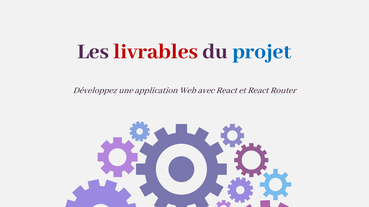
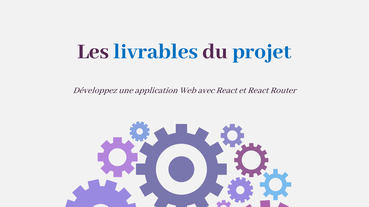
livrables colour: red -> blue
